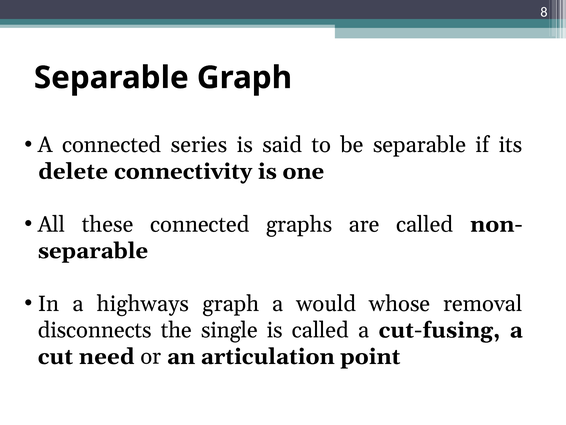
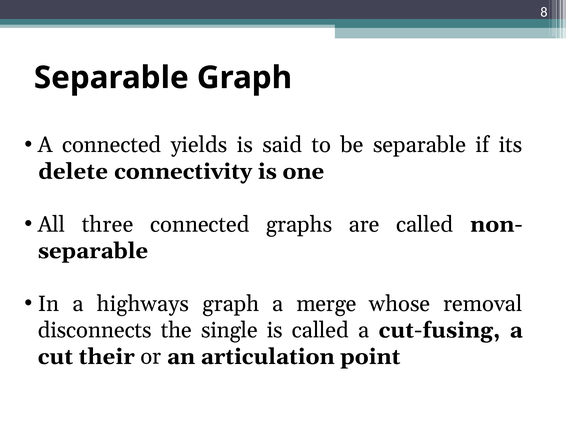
series: series -> yields
these: these -> three
would: would -> merge
need: need -> their
